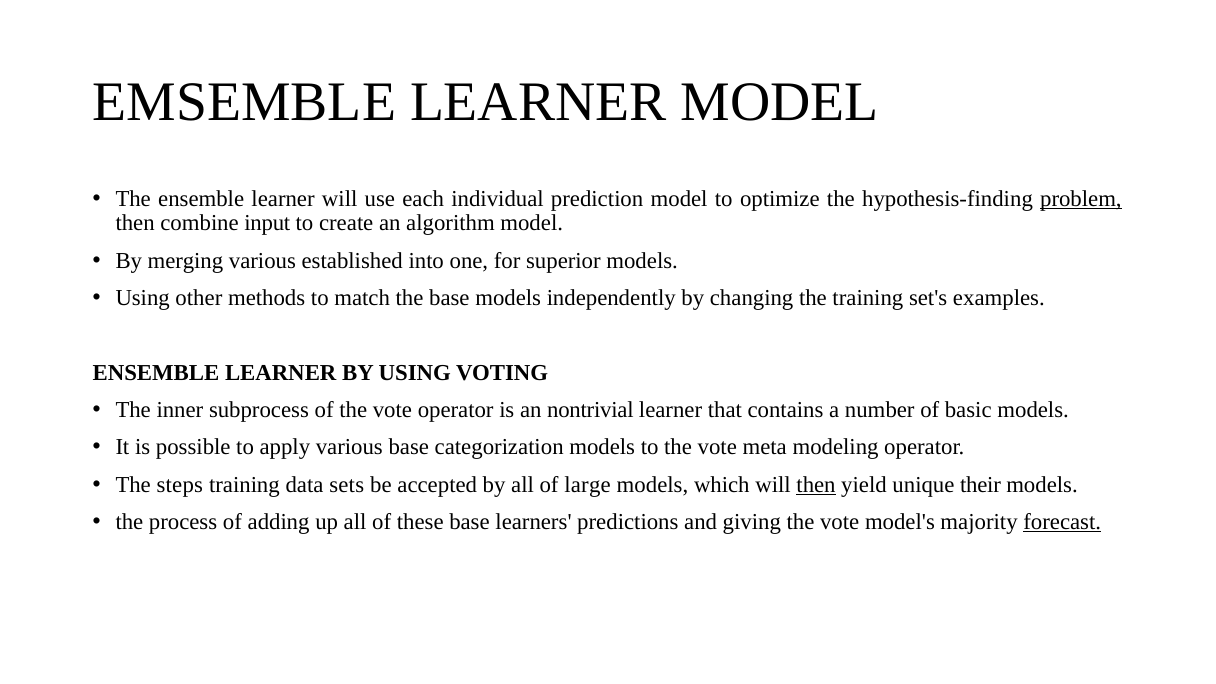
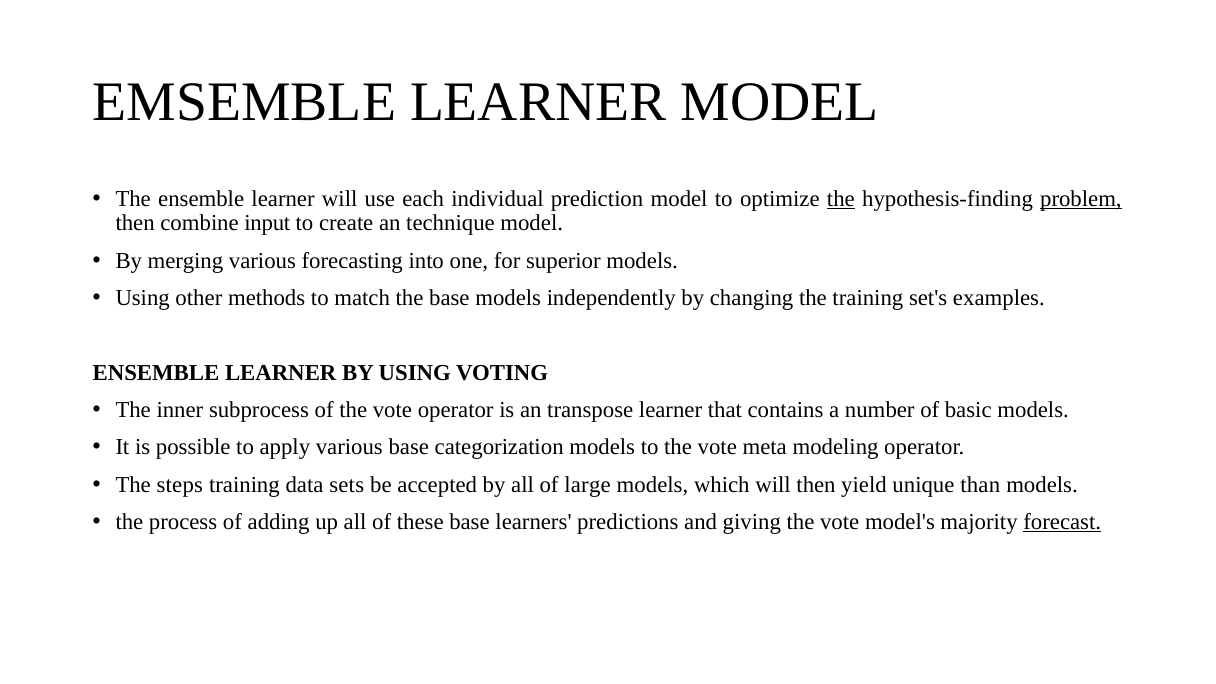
the at (841, 199) underline: none -> present
algorithm: algorithm -> technique
established: established -> forecasting
nontrivial: nontrivial -> transpose
then at (816, 485) underline: present -> none
their: their -> than
